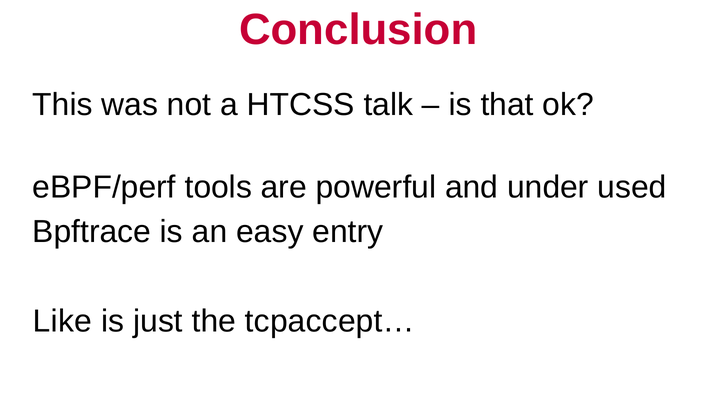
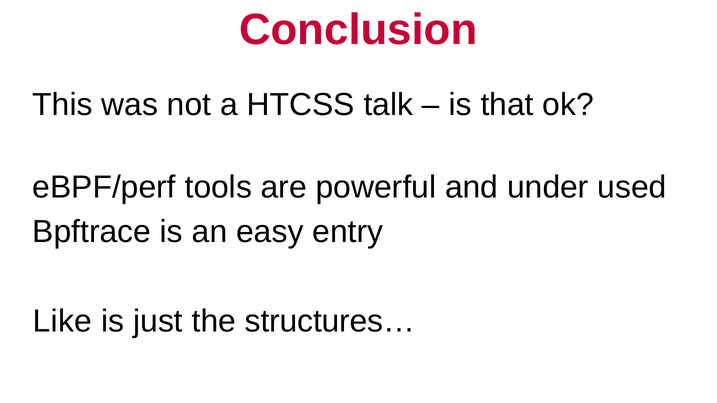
tcpaccept…: tcpaccept… -> structures…
